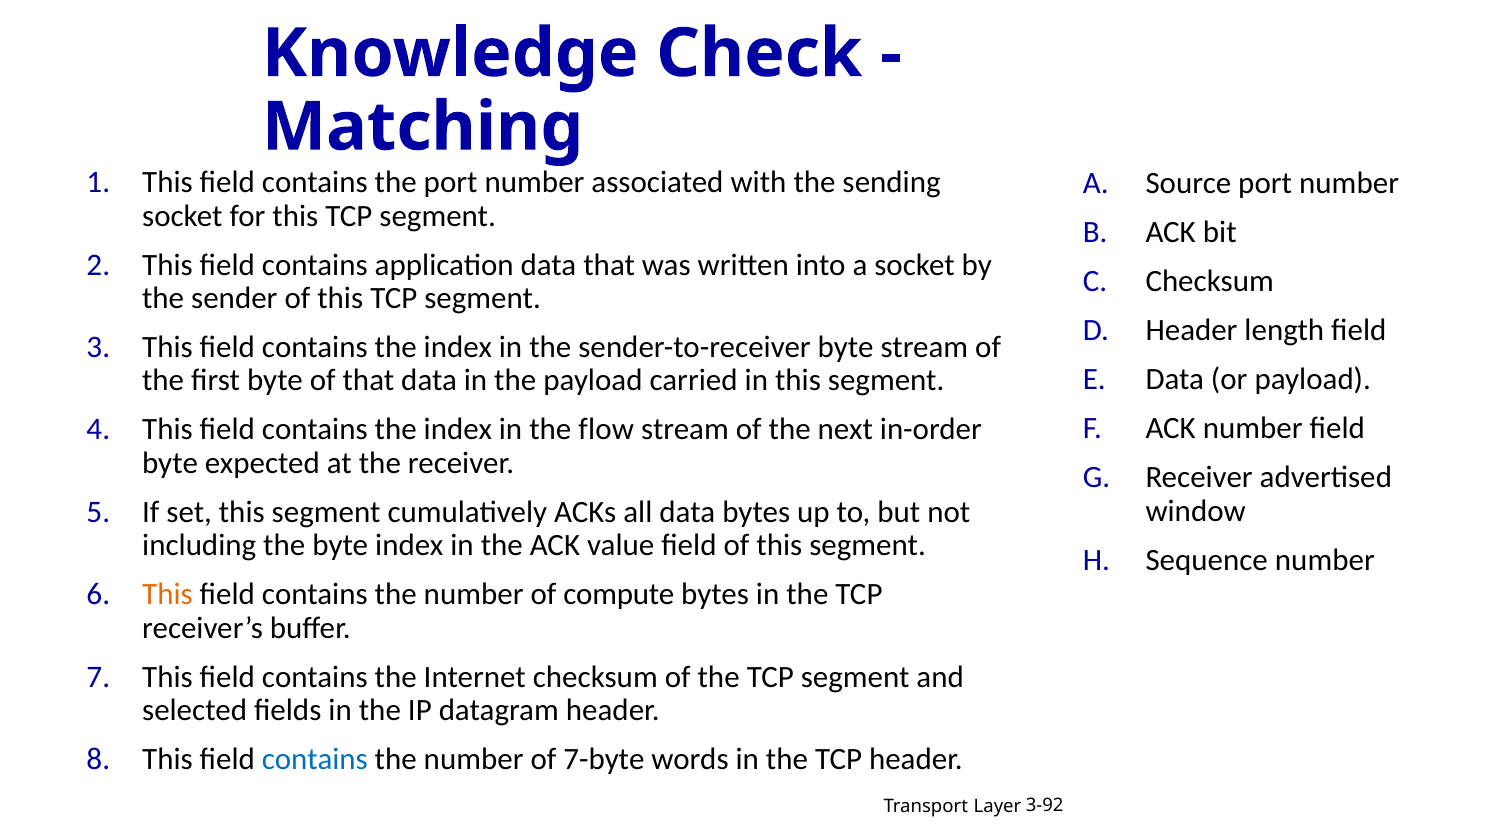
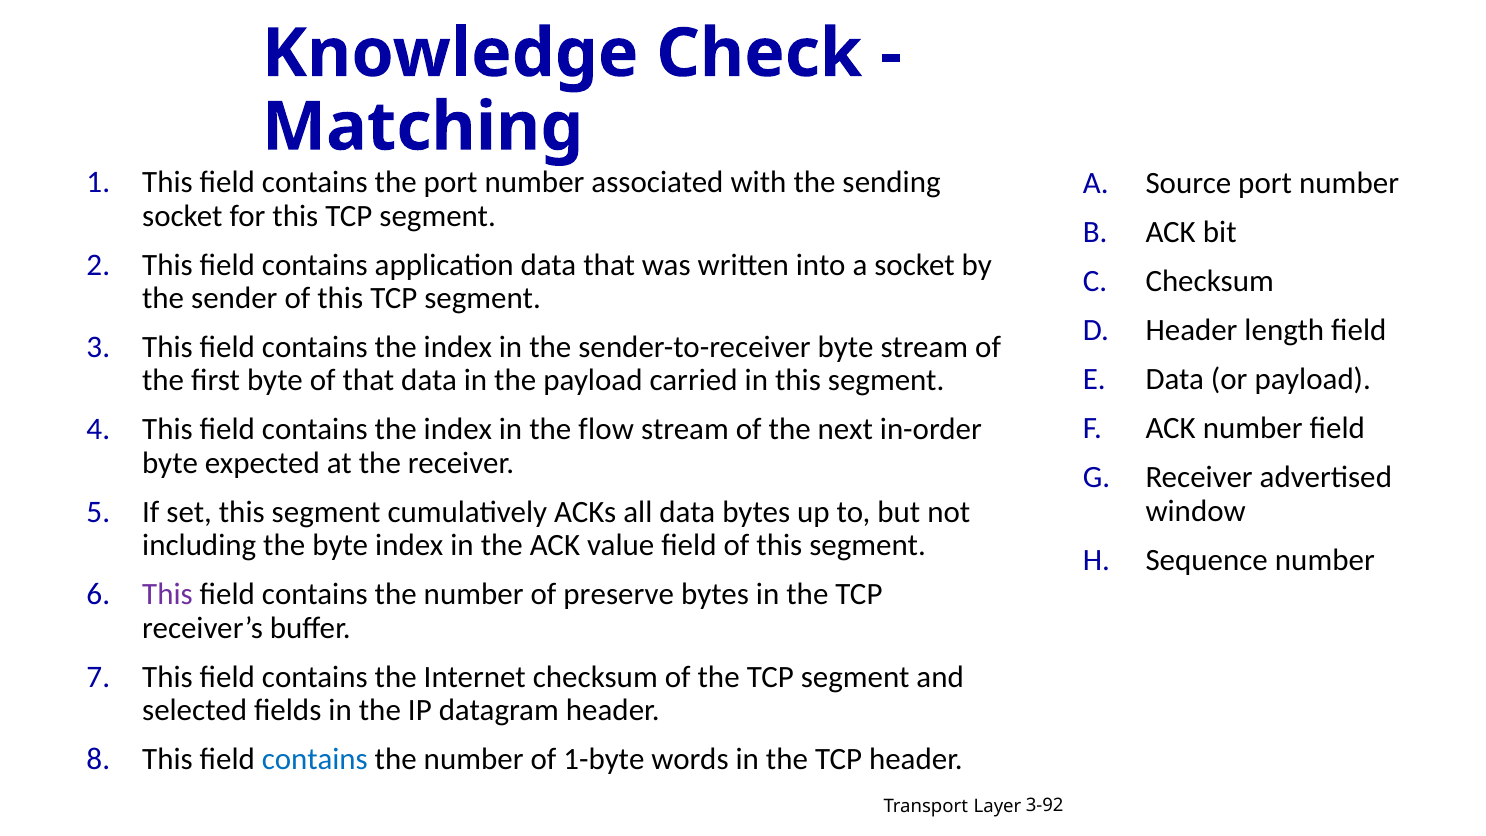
This at (167, 594) colour: orange -> purple
compute: compute -> preserve
7-byte: 7-byte -> 1-byte
